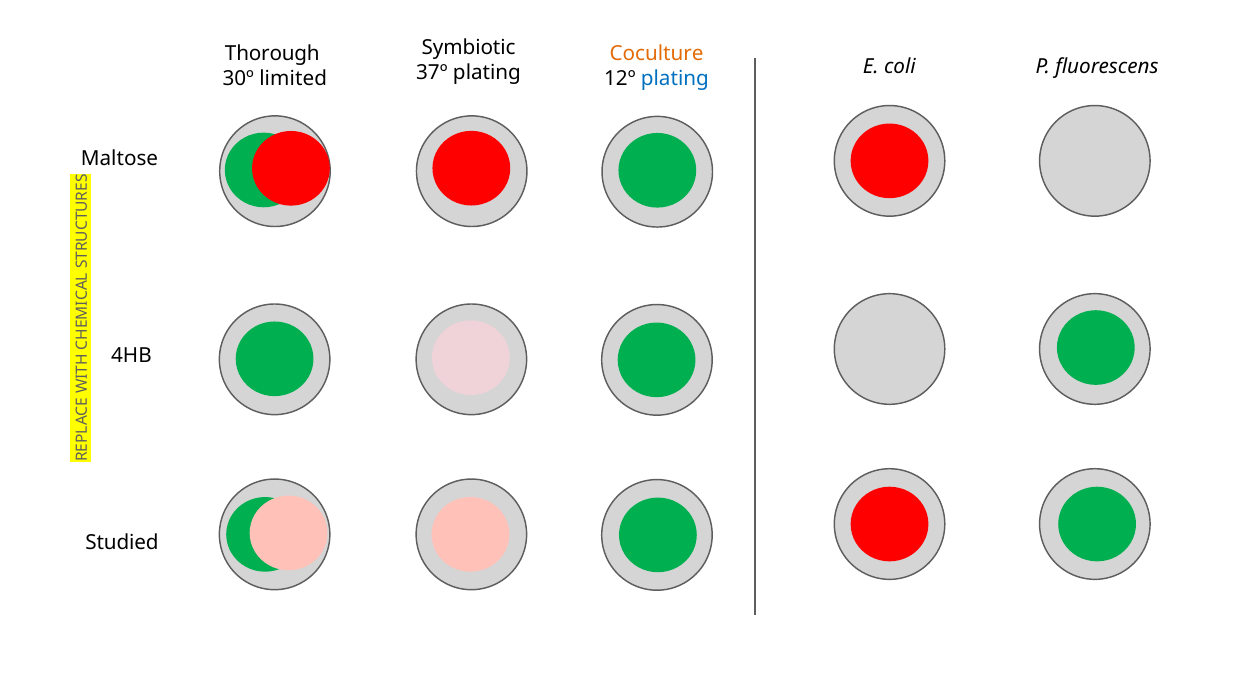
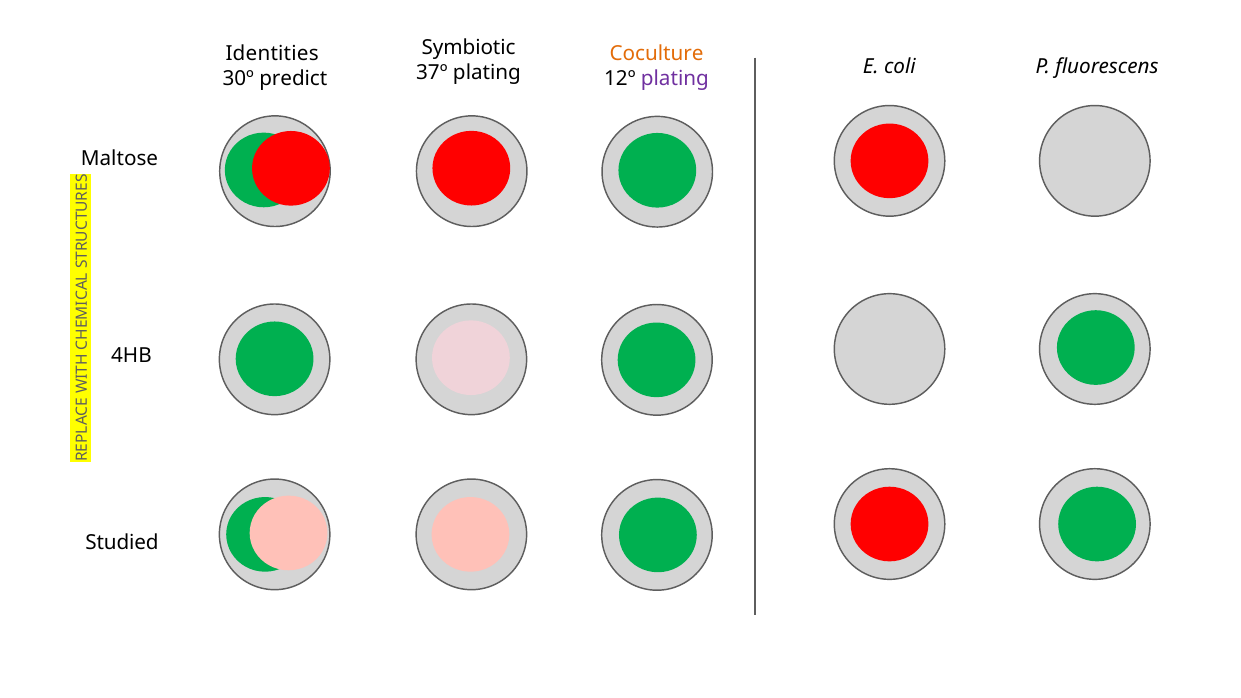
Thorough: Thorough -> Identities
limited: limited -> predict
plating at (675, 79) colour: blue -> purple
